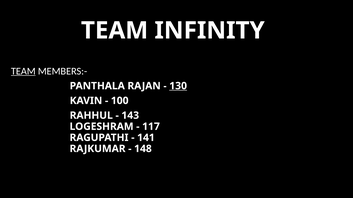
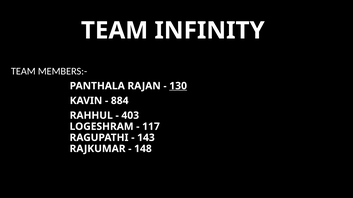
TEAM at (23, 71) underline: present -> none
100: 100 -> 884
143: 143 -> 403
141: 141 -> 143
